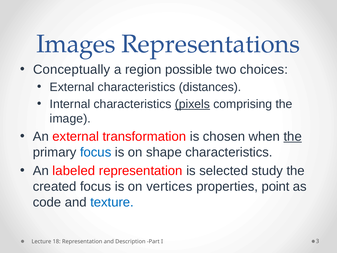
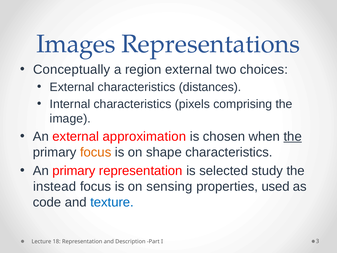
region possible: possible -> external
pixels underline: present -> none
transformation: transformation -> approximation
focus at (96, 152) colour: blue -> orange
An labeled: labeled -> primary
created: created -> instead
vertices: vertices -> sensing
point: point -> used
